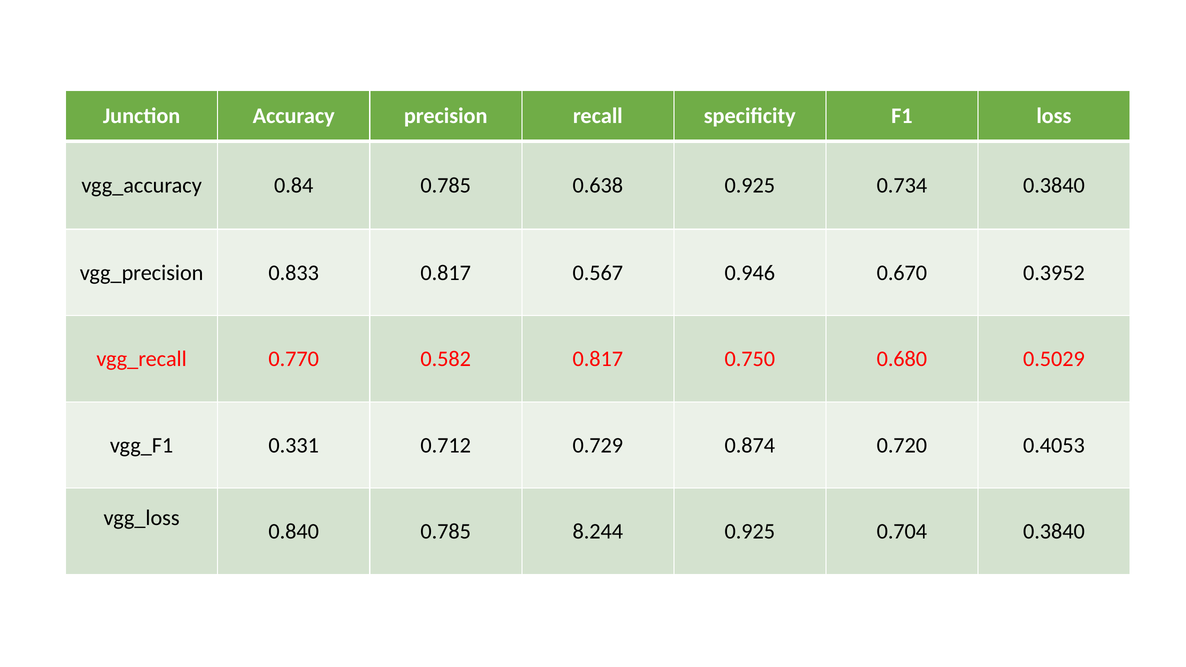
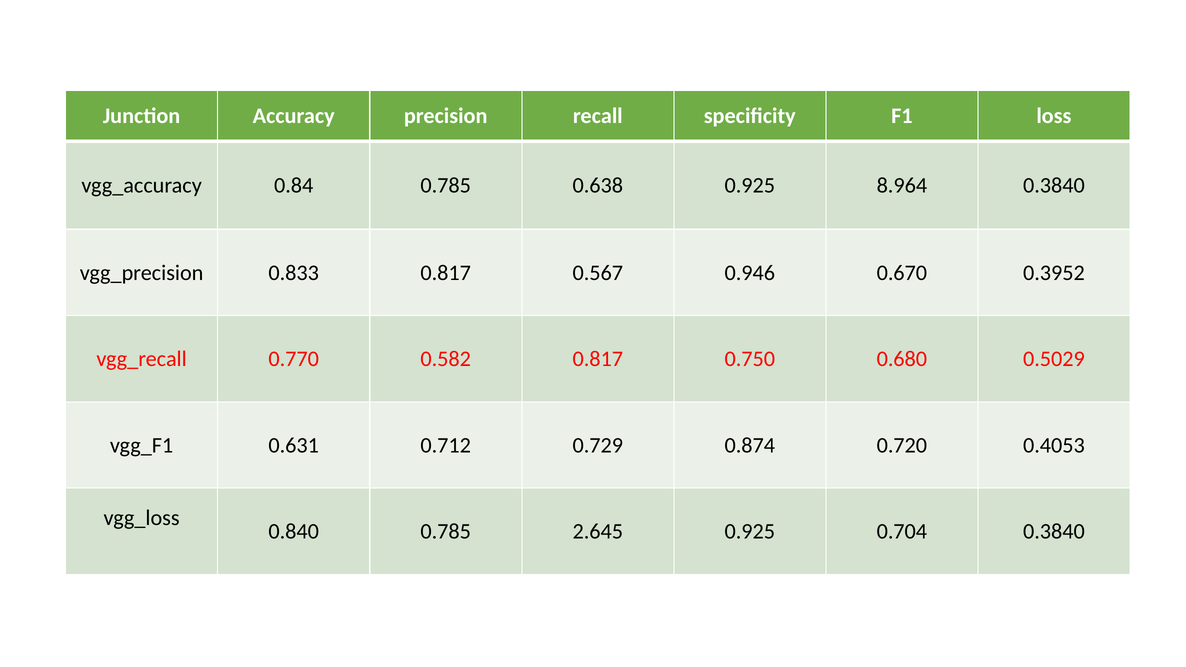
0.734: 0.734 -> 8.964
0.331: 0.331 -> 0.631
8.244: 8.244 -> 2.645
